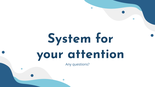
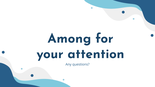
System: System -> Among
